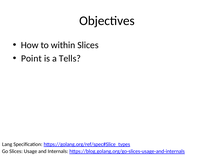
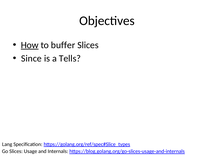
How underline: none -> present
within: within -> buffer
Point: Point -> Since
